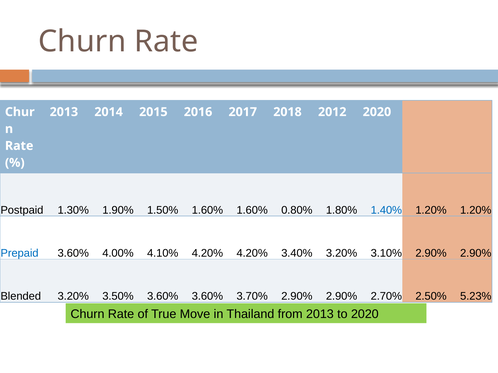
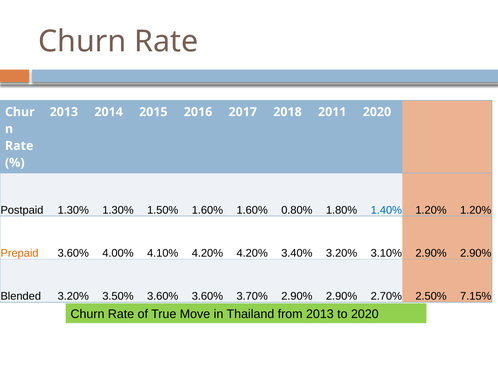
2012: 2012 -> 2011
1.30% 1.90%: 1.90% -> 1.30%
Prepaid colour: blue -> orange
5.23%: 5.23% -> 7.15%
